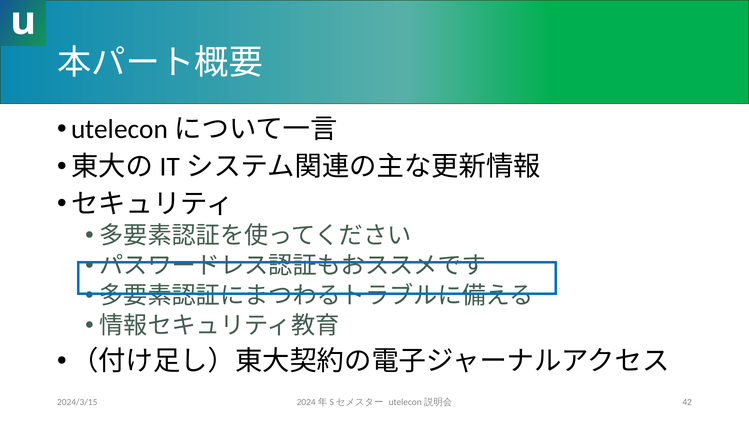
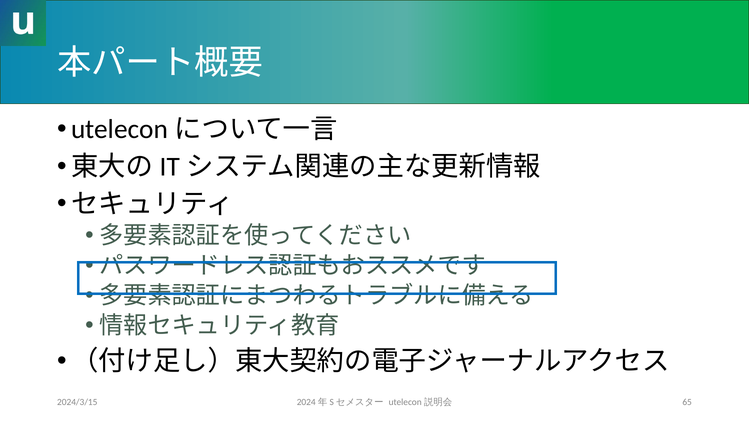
42: 42 -> 65
